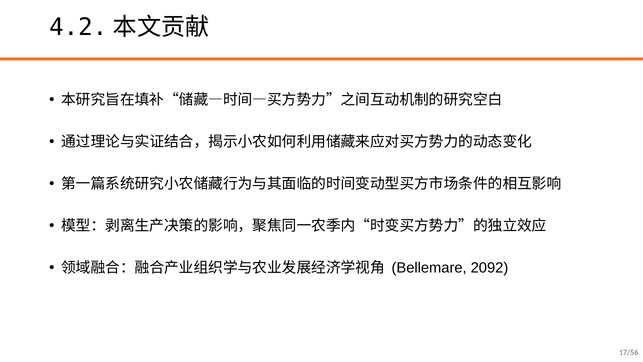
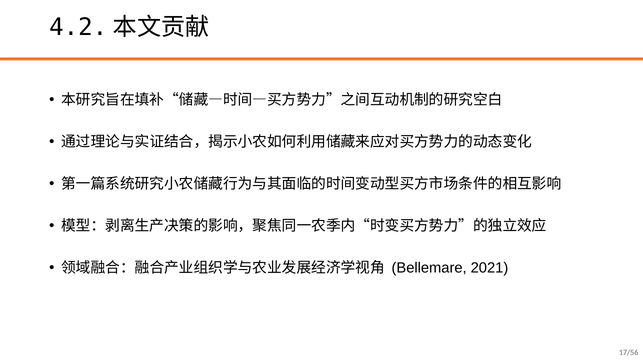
2092: 2092 -> 2021
